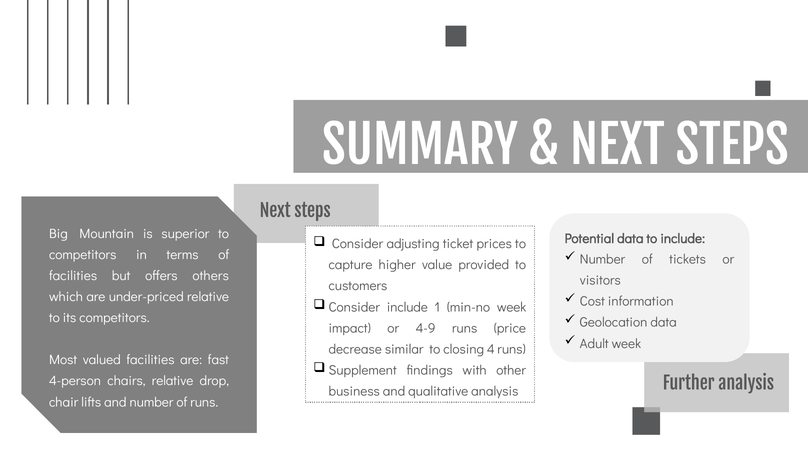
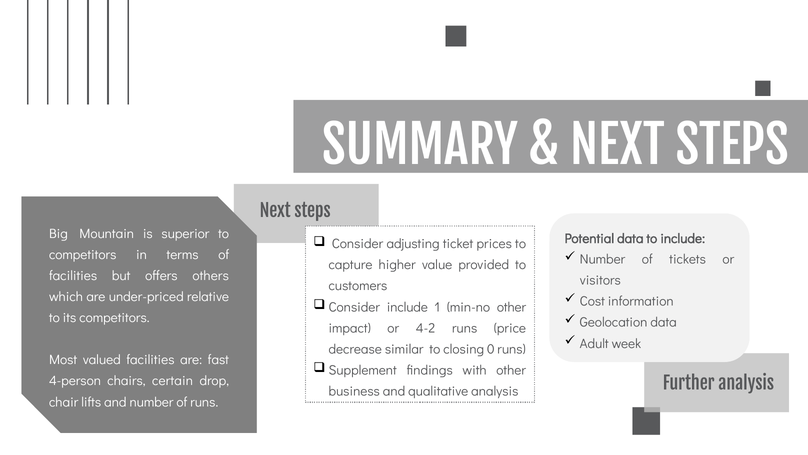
min-no week: week -> other
4-9: 4-9 -> 4-2
4: 4 -> 0
chairs relative: relative -> certain
